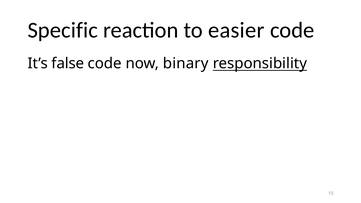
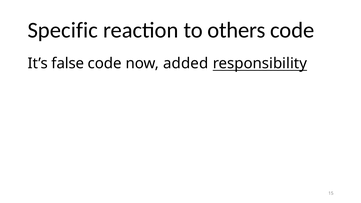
easier: easier -> others
binary: binary -> added
